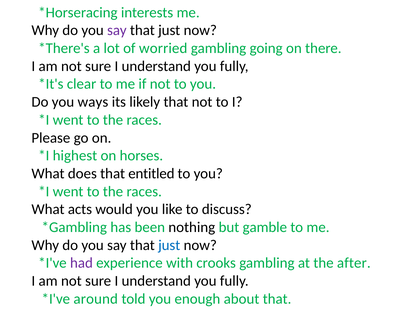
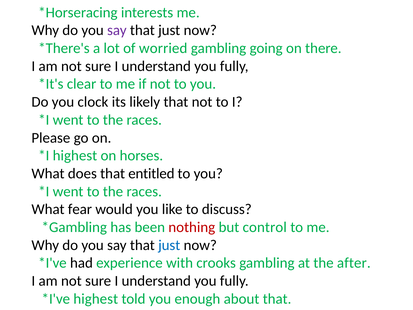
ways: ways -> clock
acts: acts -> fear
nothing colour: black -> red
gamble: gamble -> control
had colour: purple -> black
around at (96, 299): around -> highest
